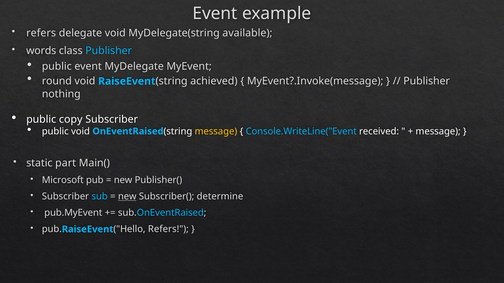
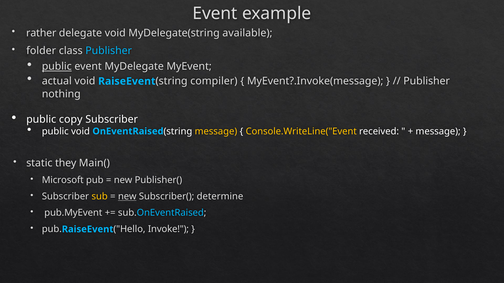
refers at (41, 33): refers -> rather
words: words -> folder
public at (57, 67) underline: none -> present
round: round -> actual
achieved: achieved -> compiler
Console.WriteLine("Event colour: light blue -> yellow
part: part -> they
sub colour: light blue -> yellow
Refers at (168, 230): Refers -> Invoke
